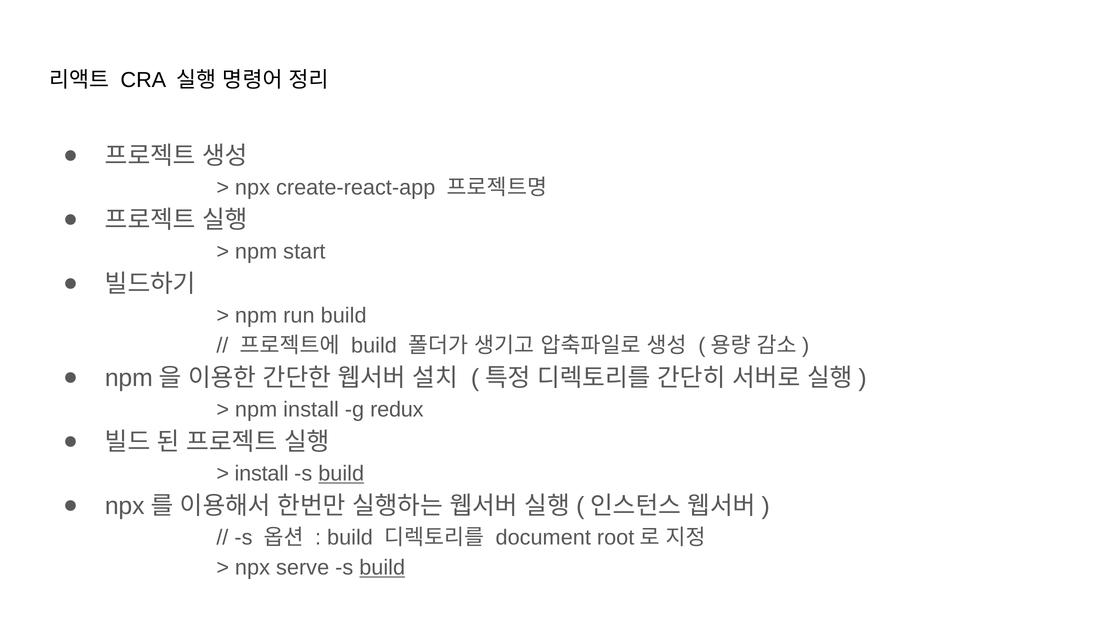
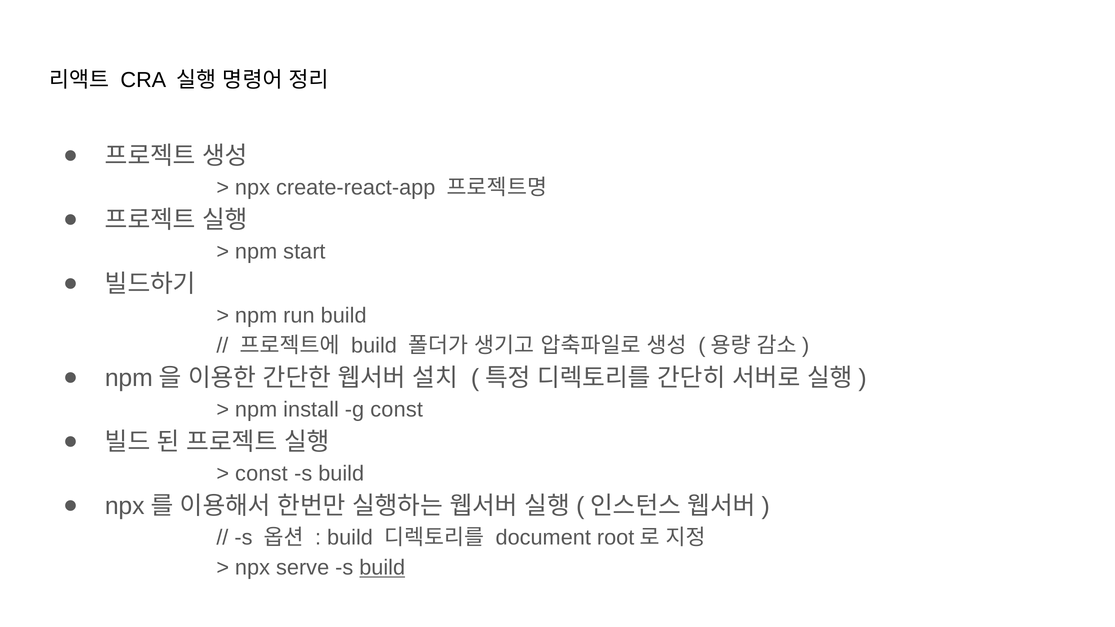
g redux: redux -> const
install at (262, 474): install -> const
build at (341, 474) underline: present -> none
